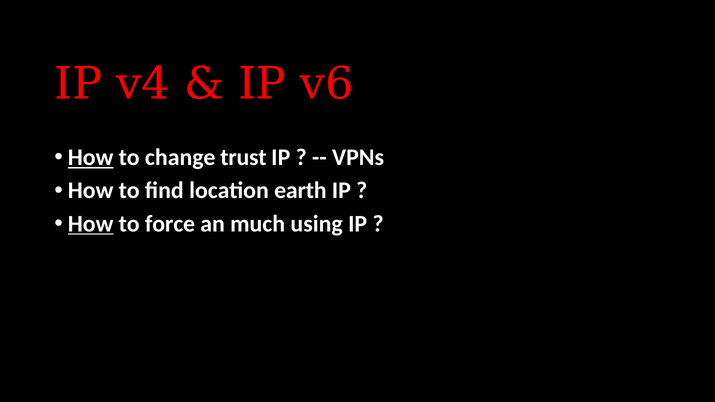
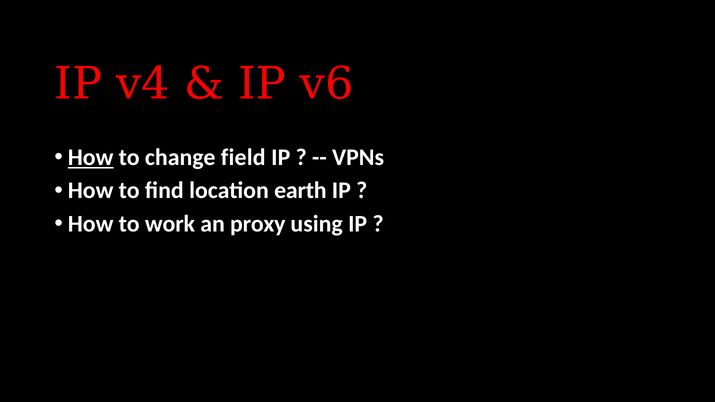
trust: trust -> field
How at (91, 224) underline: present -> none
force: force -> work
much: much -> proxy
